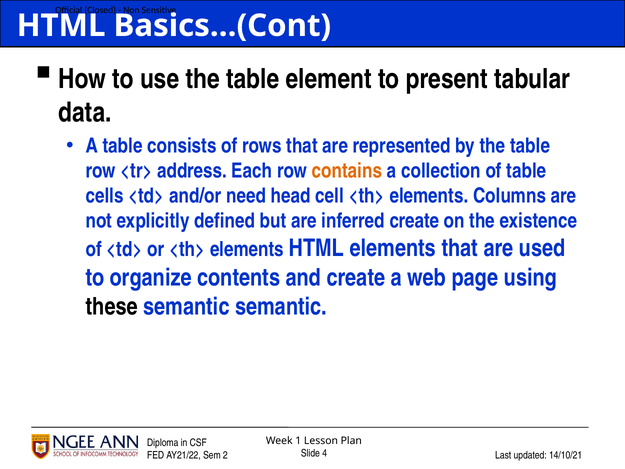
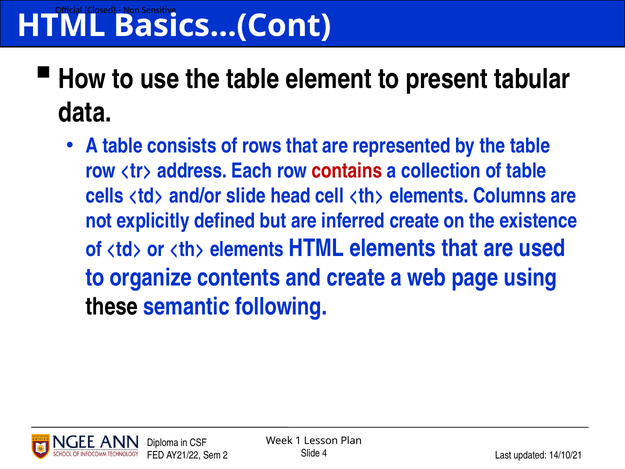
contains colour: orange -> red
and/or need: need -> slide
semantic semantic: semantic -> following
